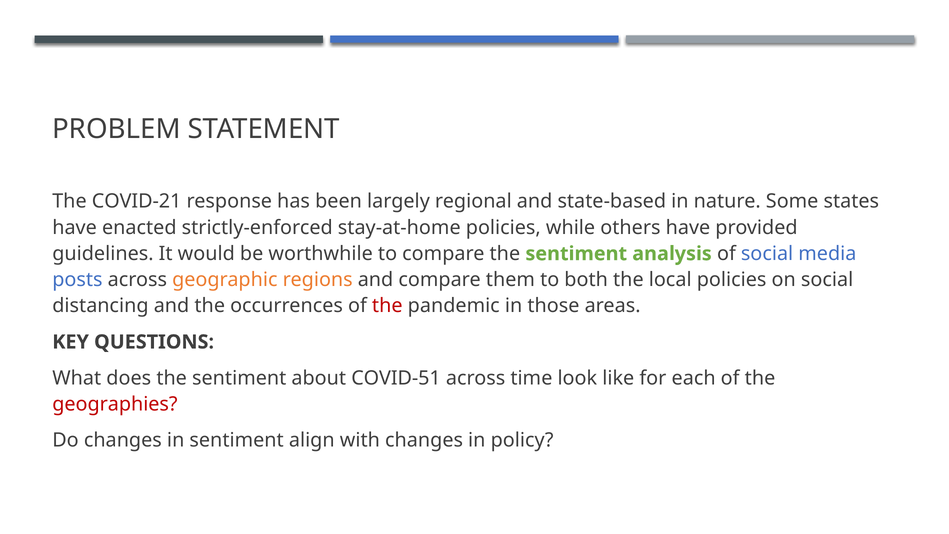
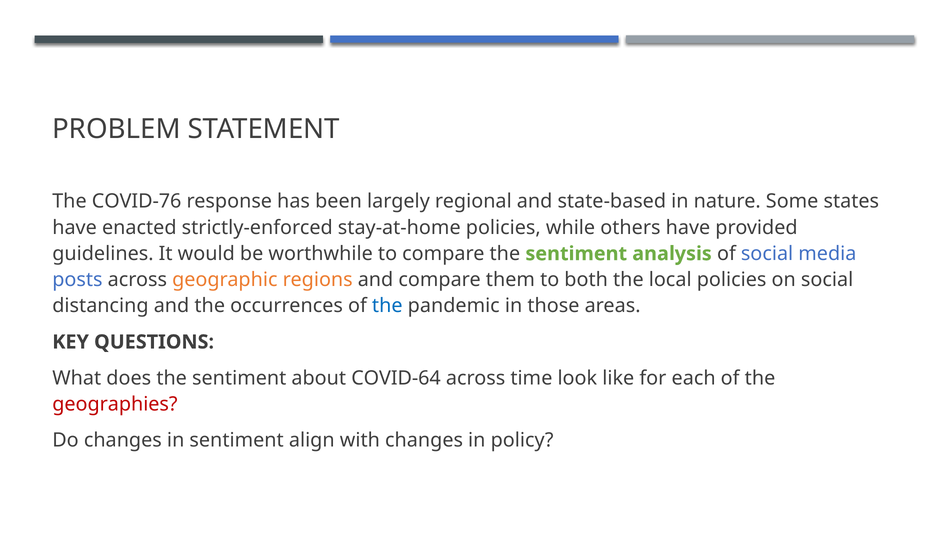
COVID-21: COVID-21 -> COVID-76
the at (387, 306) colour: red -> blue
COVID-51: COVID-51 -> COVID-64
